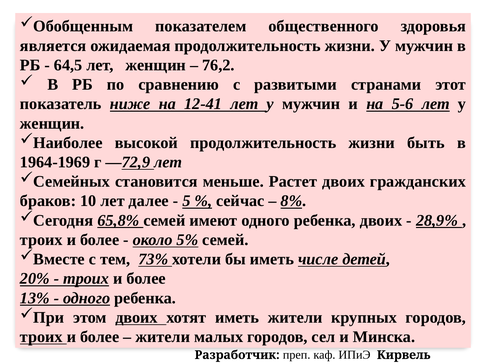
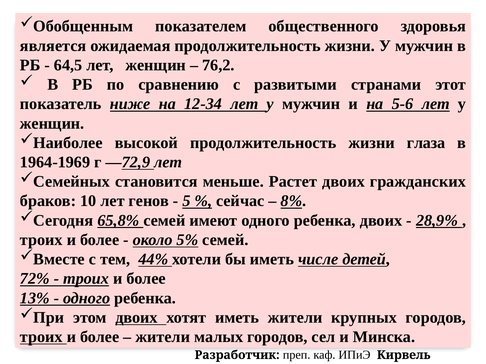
12-41: 12-41 -> 12-34
быть: быть -> глаза
далее: далее -> генов
73%: 73% -> 44%
20%: 20% -> 72%
